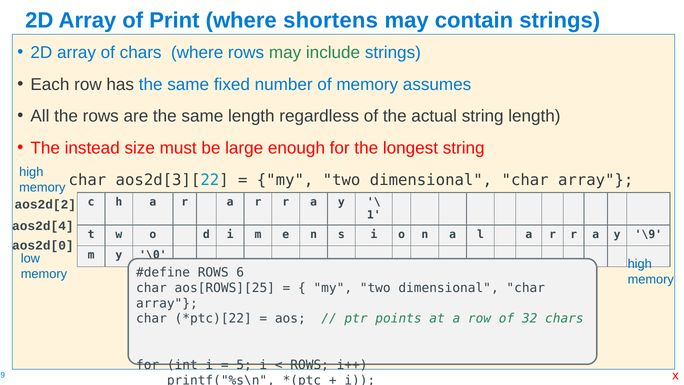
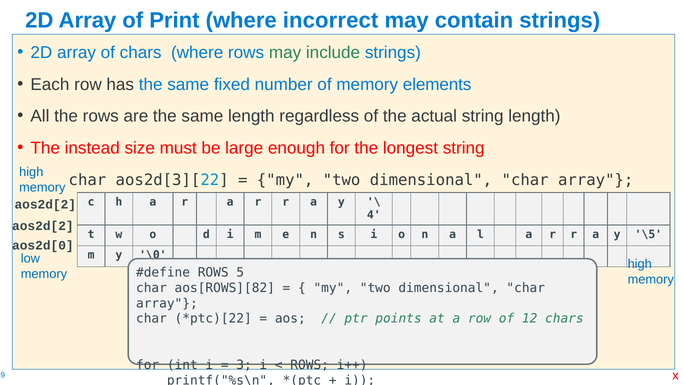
shortens: shortens -> incorrect
assumes: assumes -> elements
1: 1 -> 4
aos2d[4 at (43, 226): aos2d[4 -> aos2d[2
\9: \9 -> \5
6: 6 -> 5
aos[ROWS][25: aos[ROWS][25 -> aos[ROWS][82
32: 32 -> 12
5: 5 -> 3
